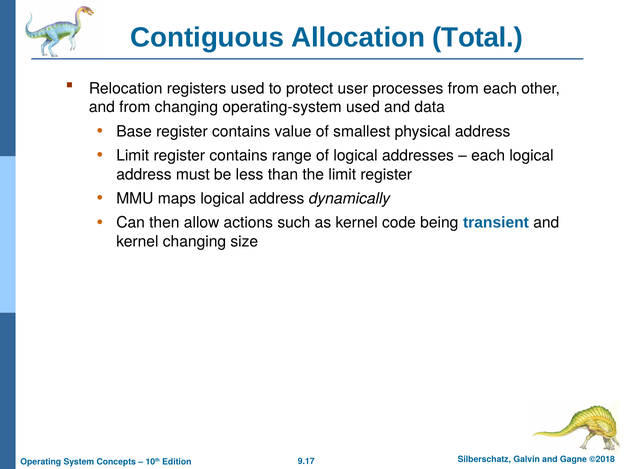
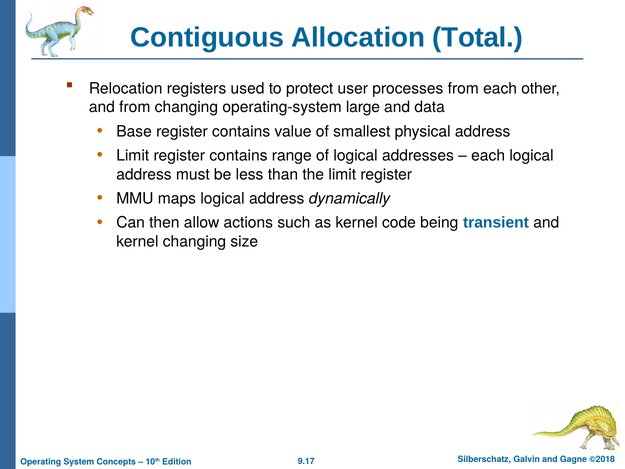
operating-system used: used -> large
